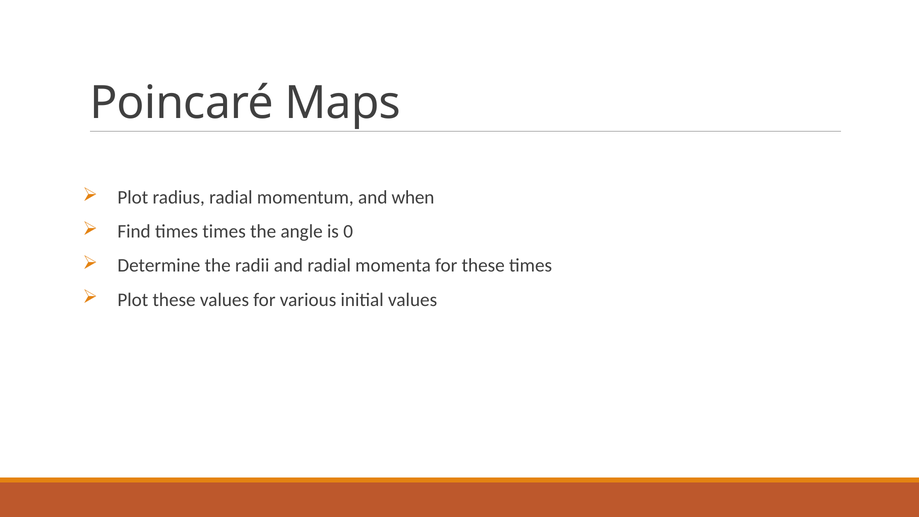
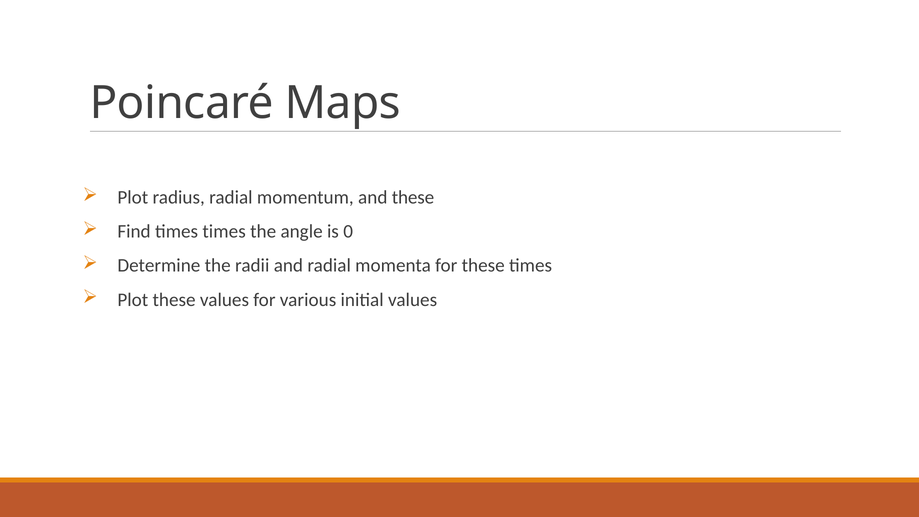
and when: when -> these
